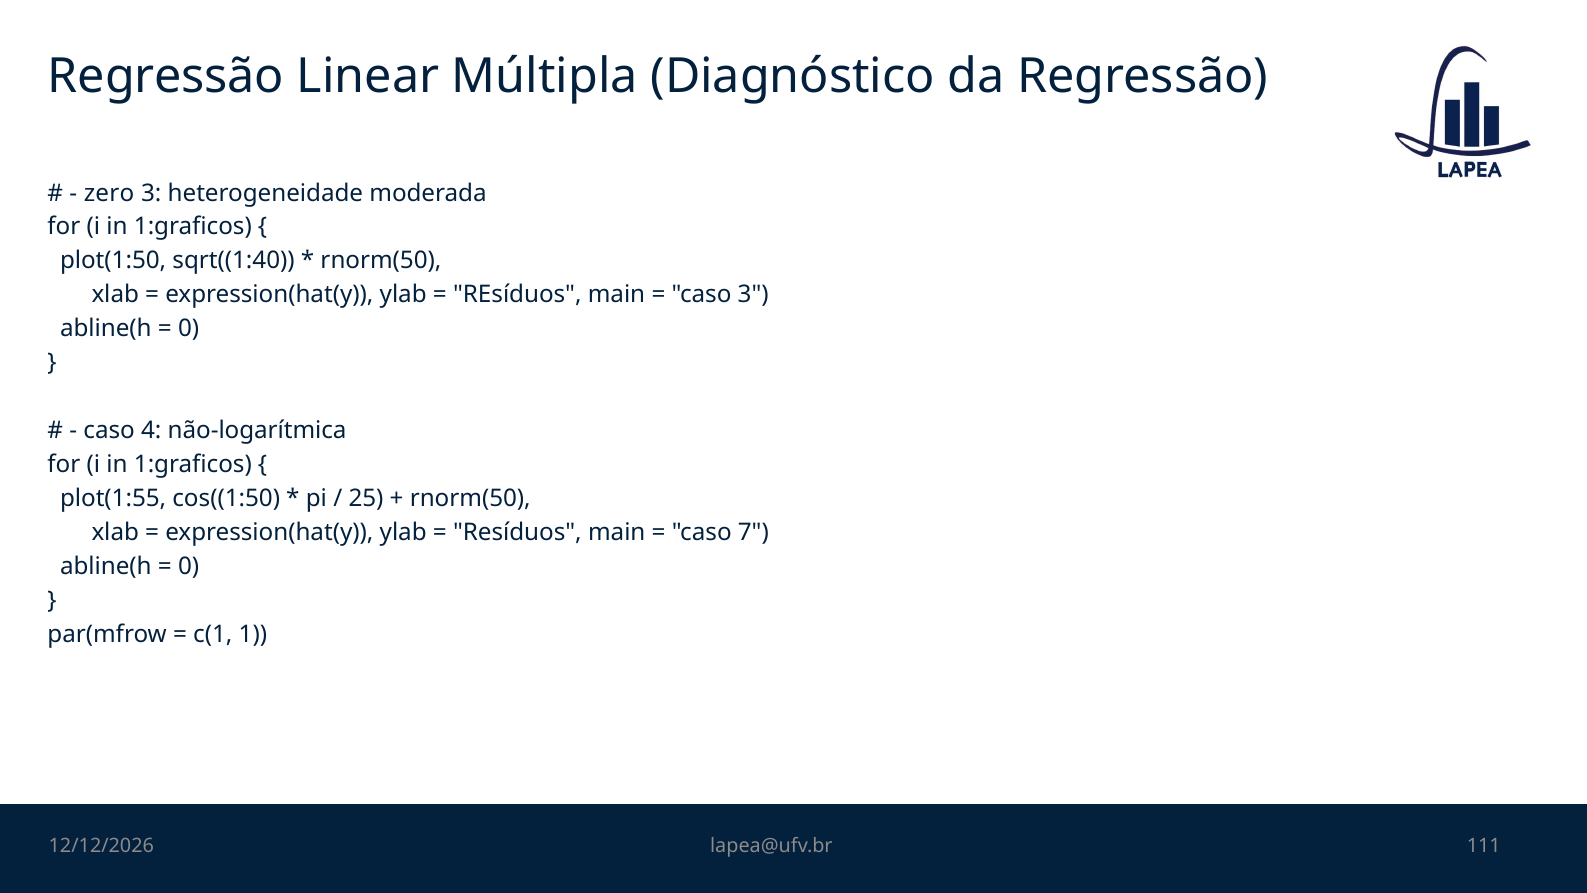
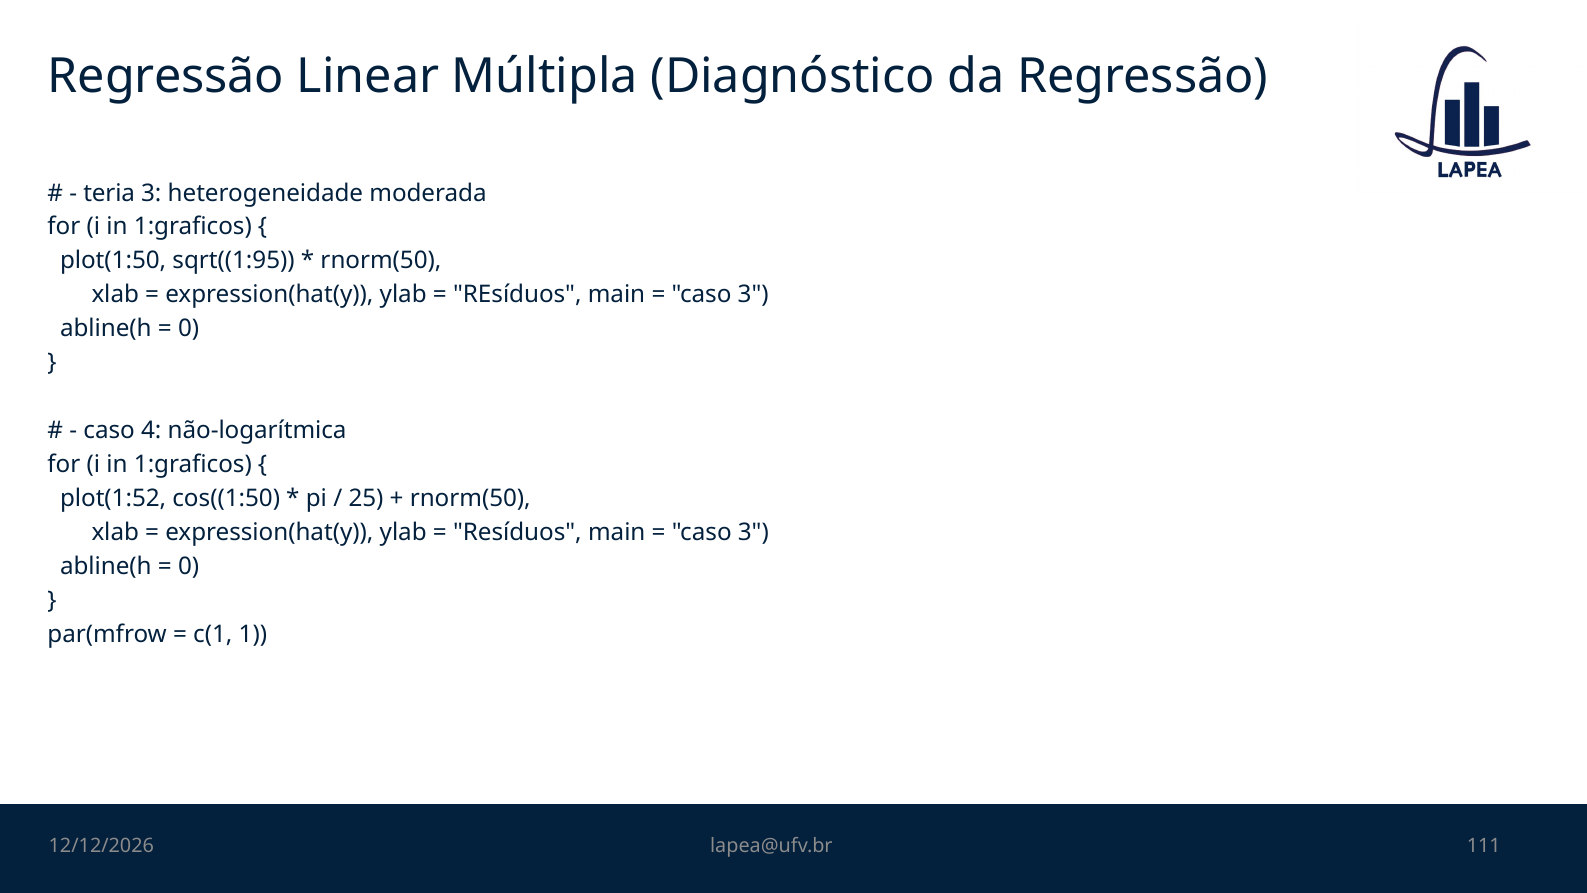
zero: zero -> teria
sqrt((1:40: sqrt((1:40 -> sqrt((1:95
plot(1:55: plot(1:55 -> plot(1:52
7 at (753, 532): 7 -> 3
